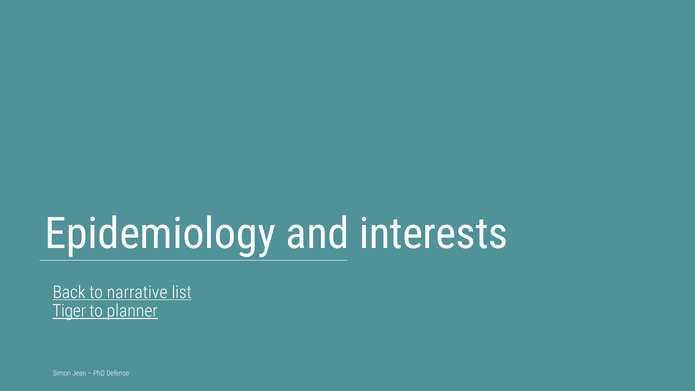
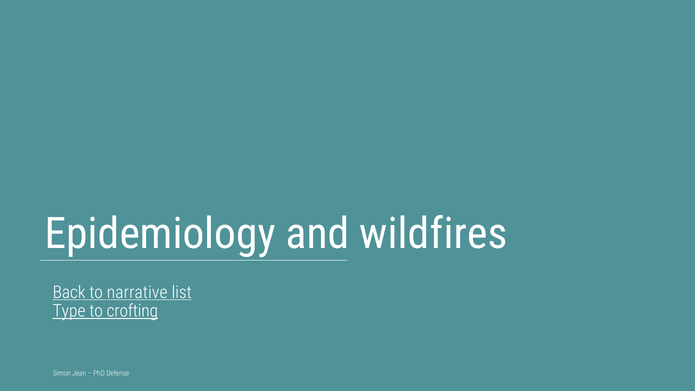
interests: interests -> wildfires
Tiger: Tiger -> Type
planner: planner -> crofting
